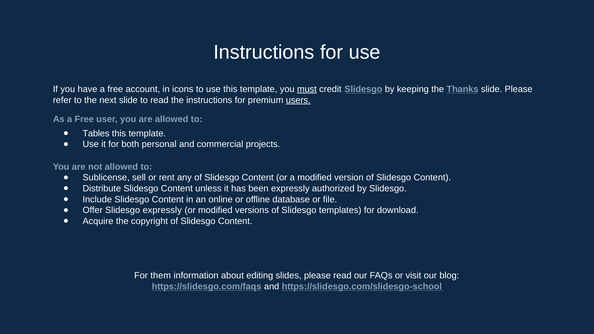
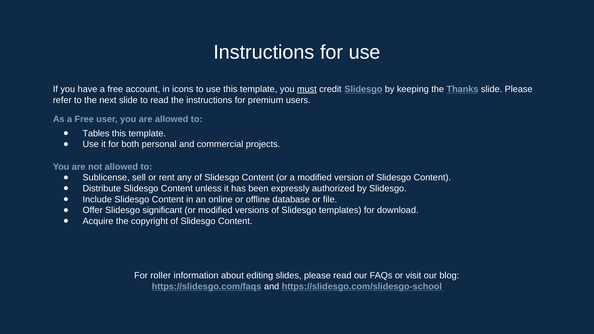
users underline: present -> none
Slidesgo expressly: expressly -> significant
them: them -> roller
